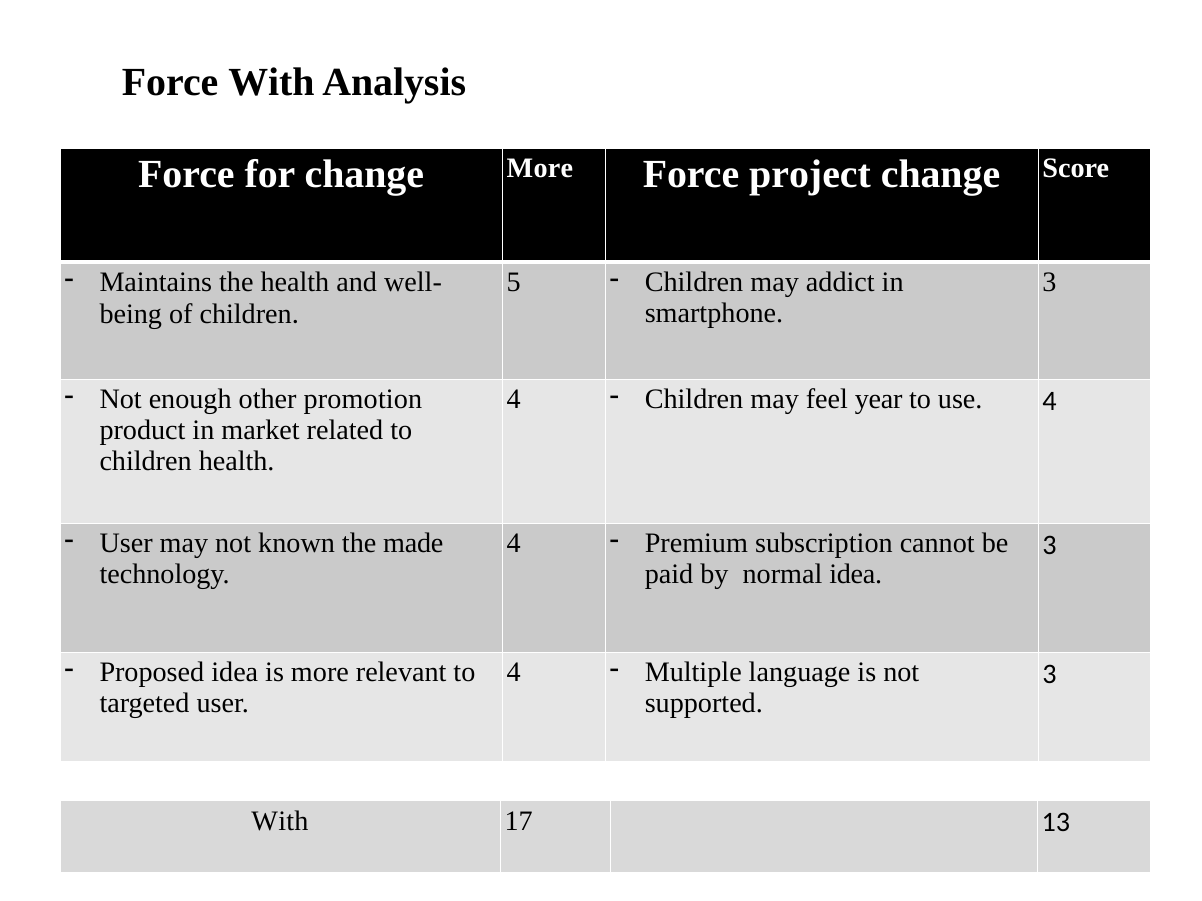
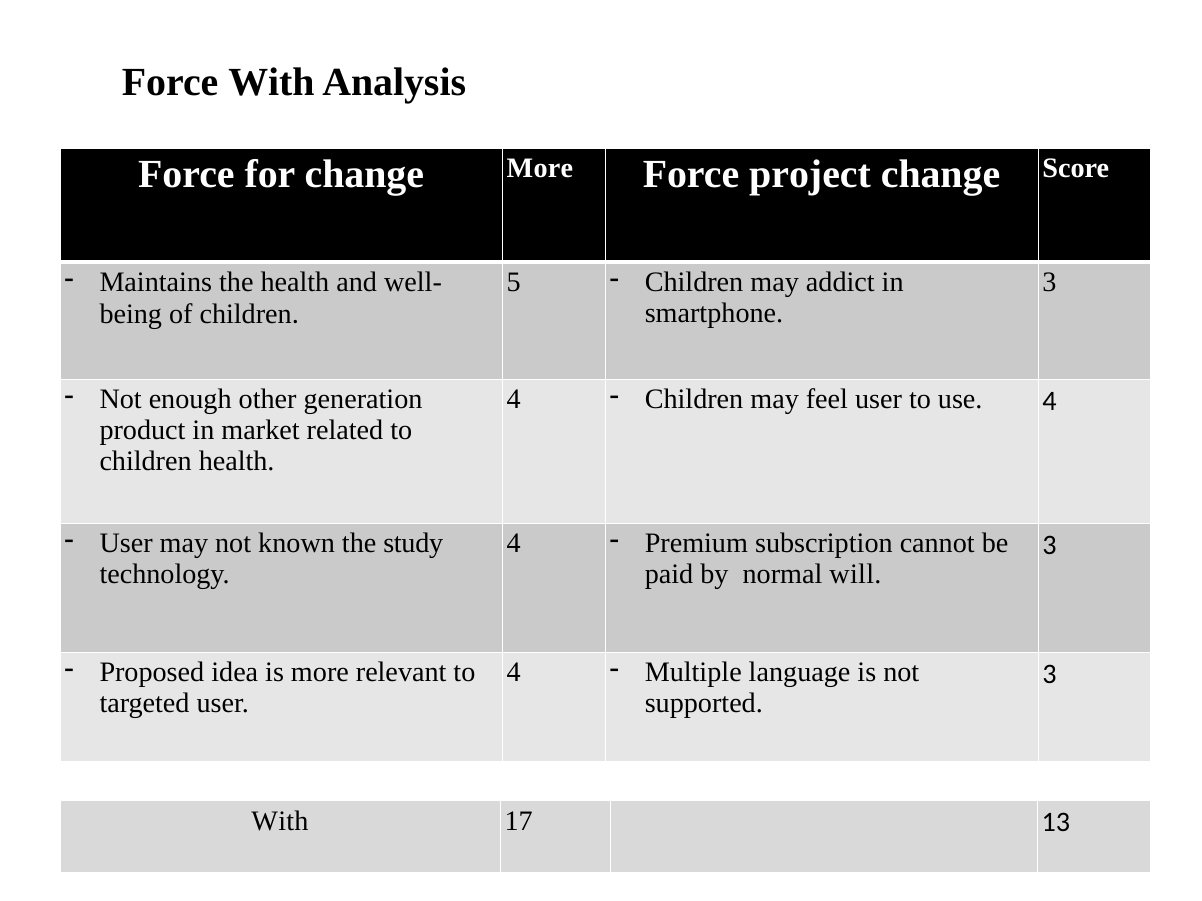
promotion: promotion -> generation
feel year: year -> user
made: made -> study
normal idea: idea -> will
